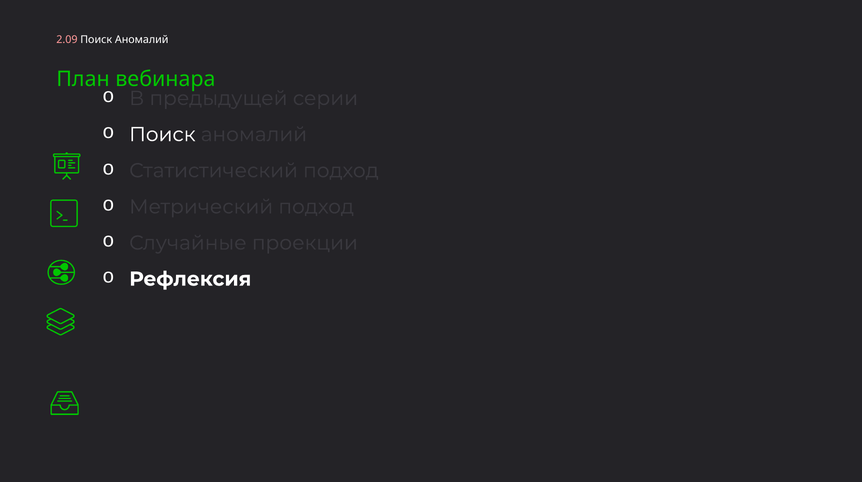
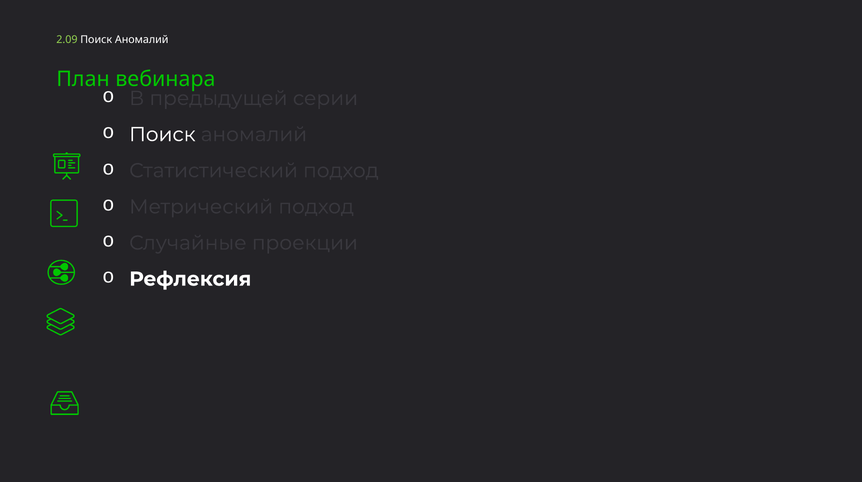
2.09 colour: pink -> light green
